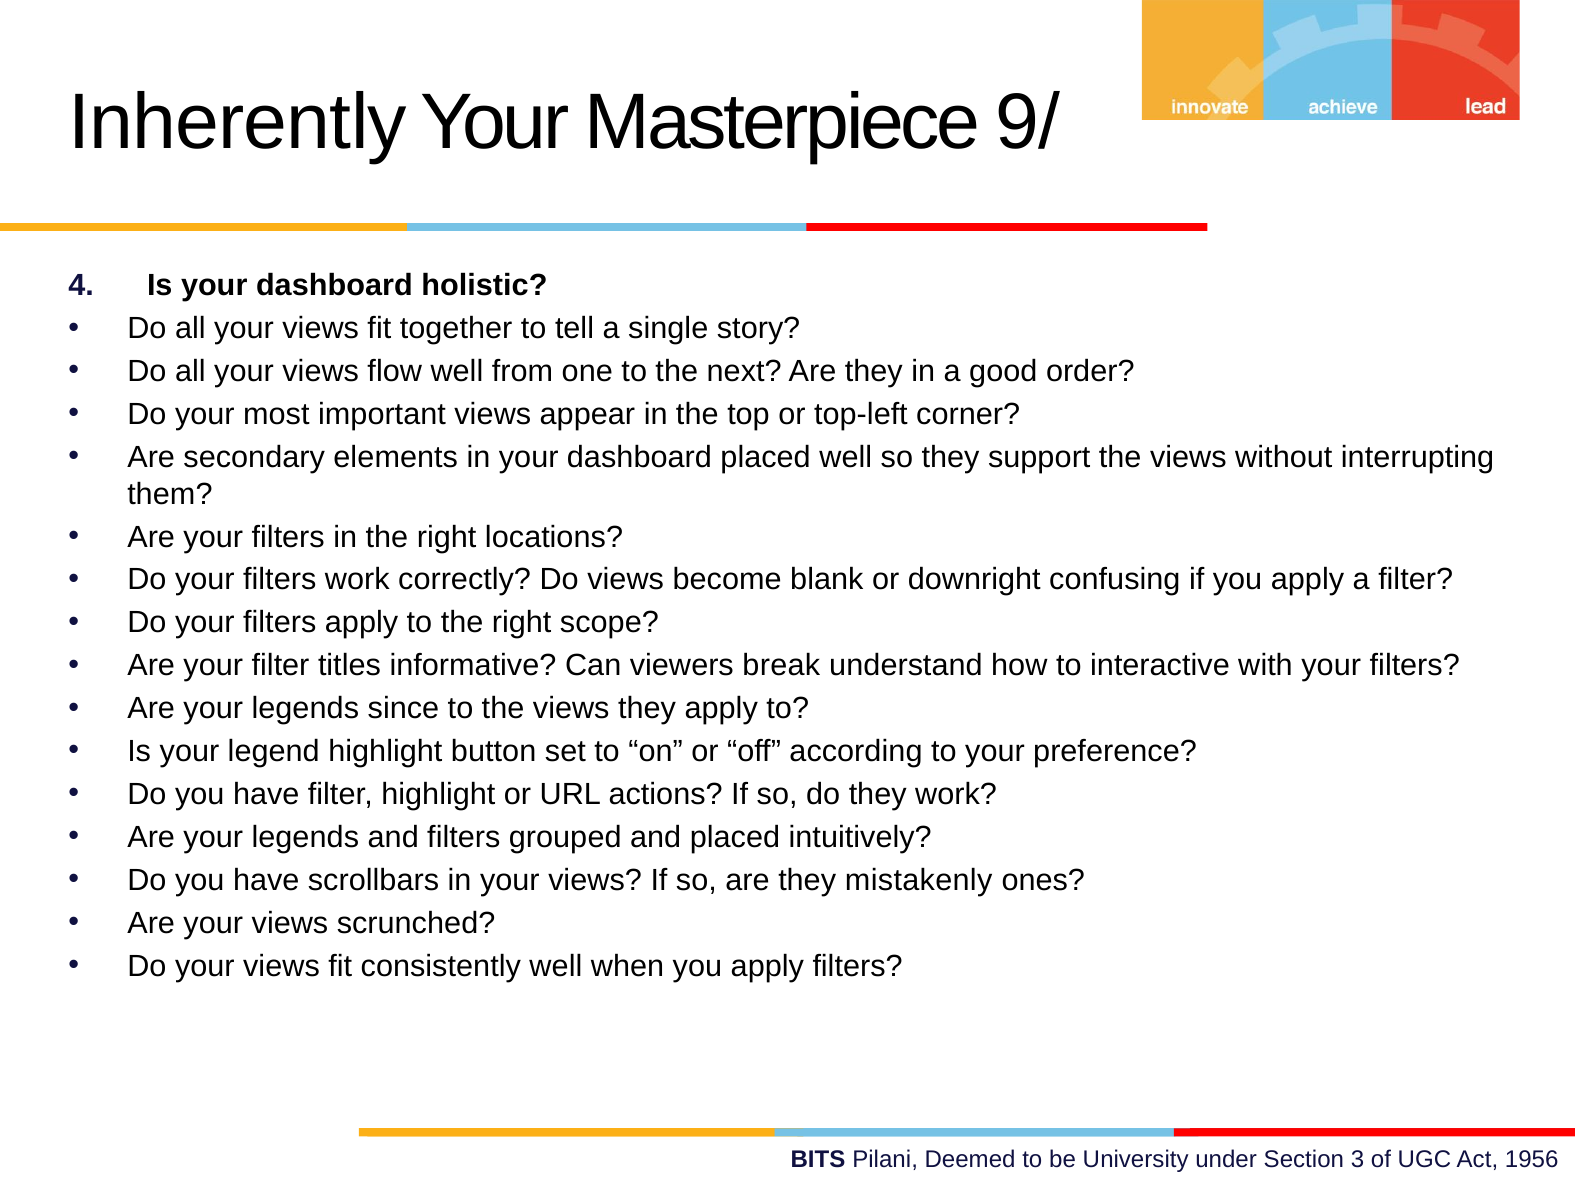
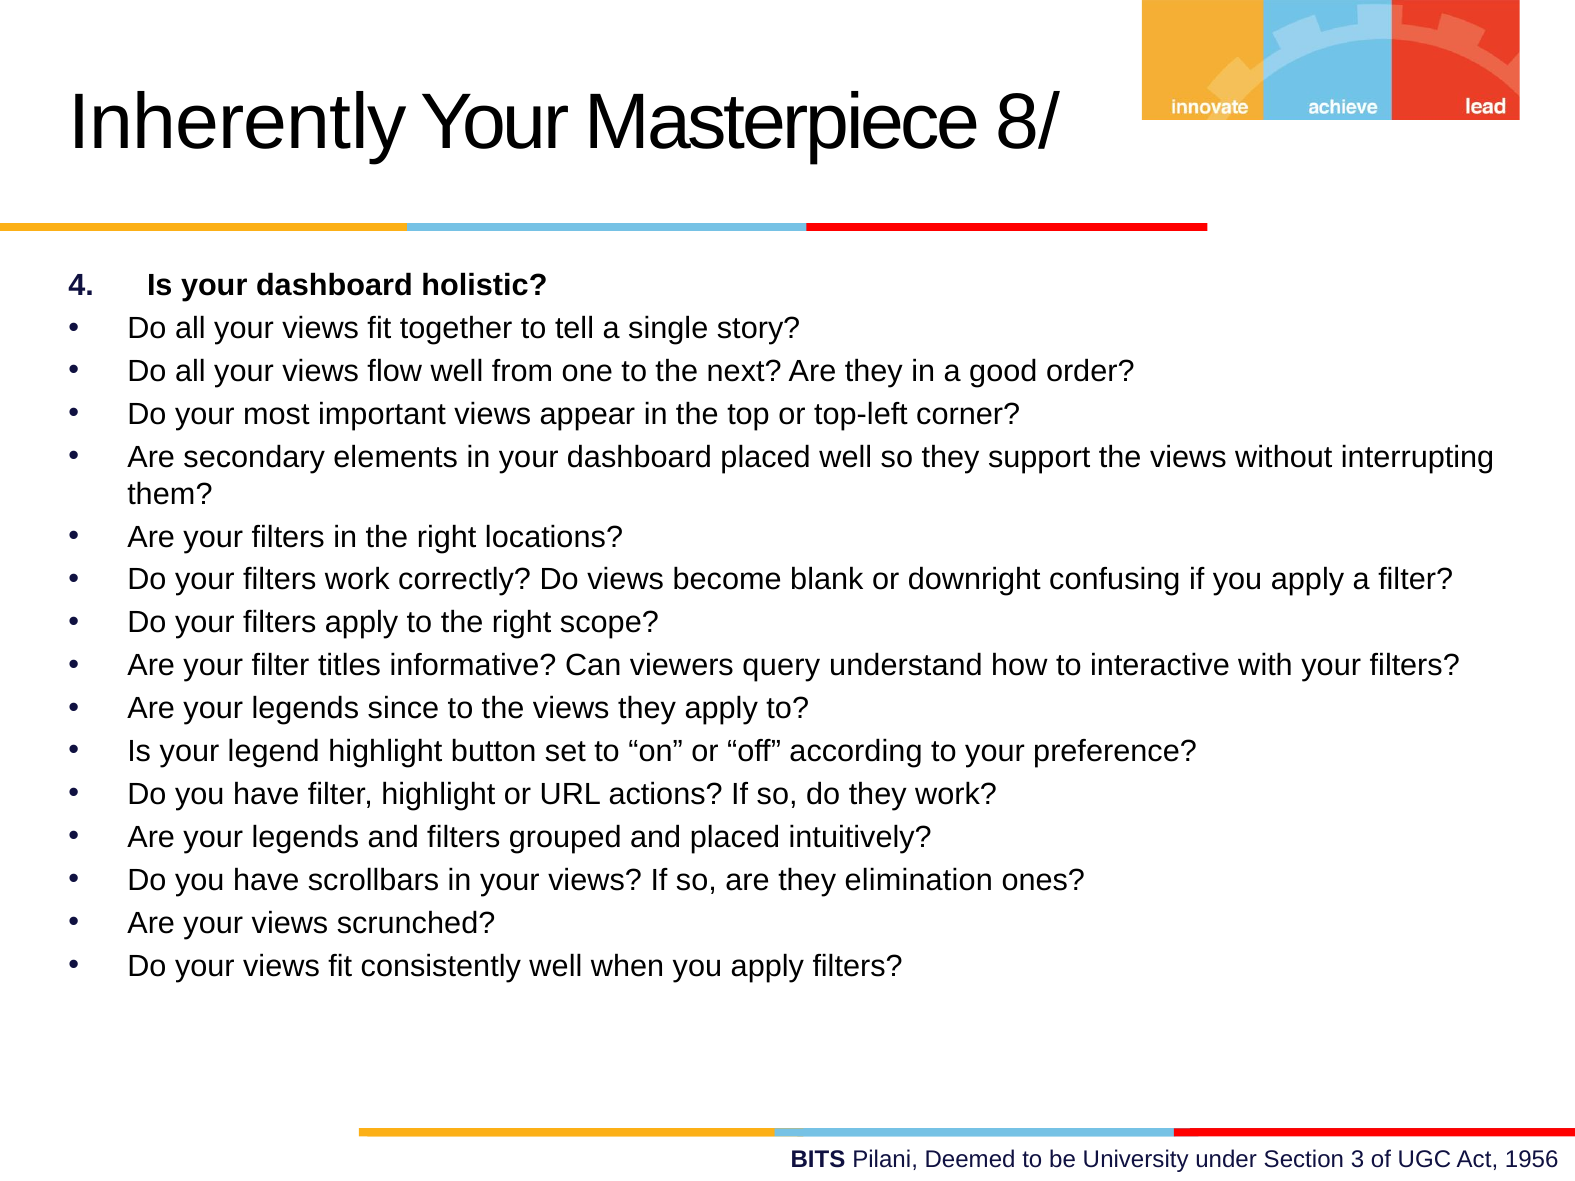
9/: 9/ -> 8/
break: break -> query
mistakenly: mistakenly -> elimination
